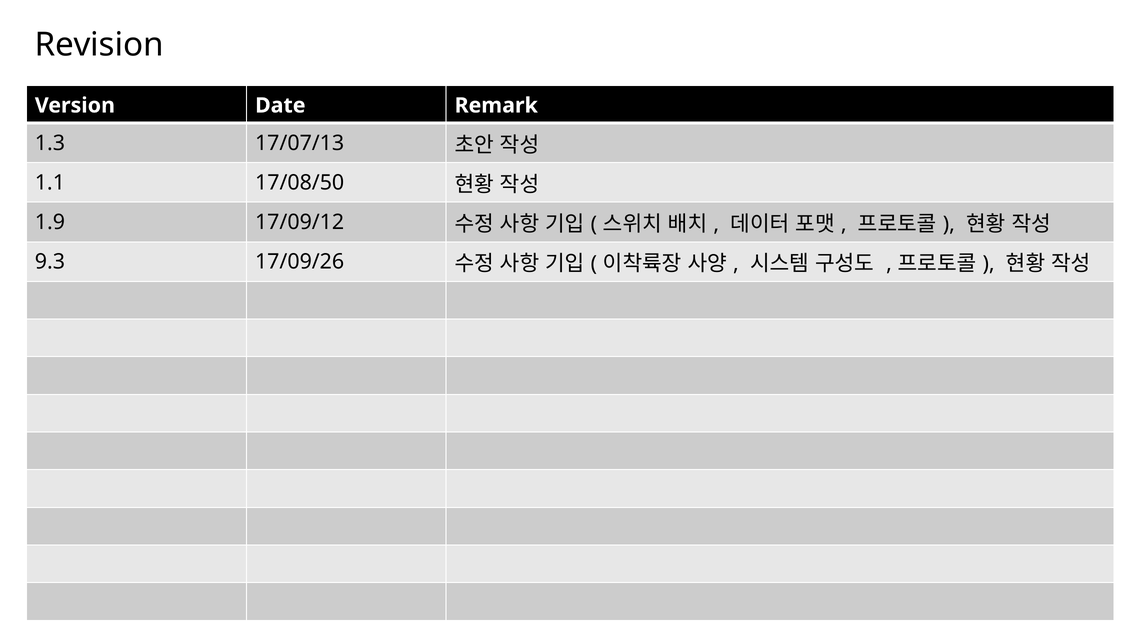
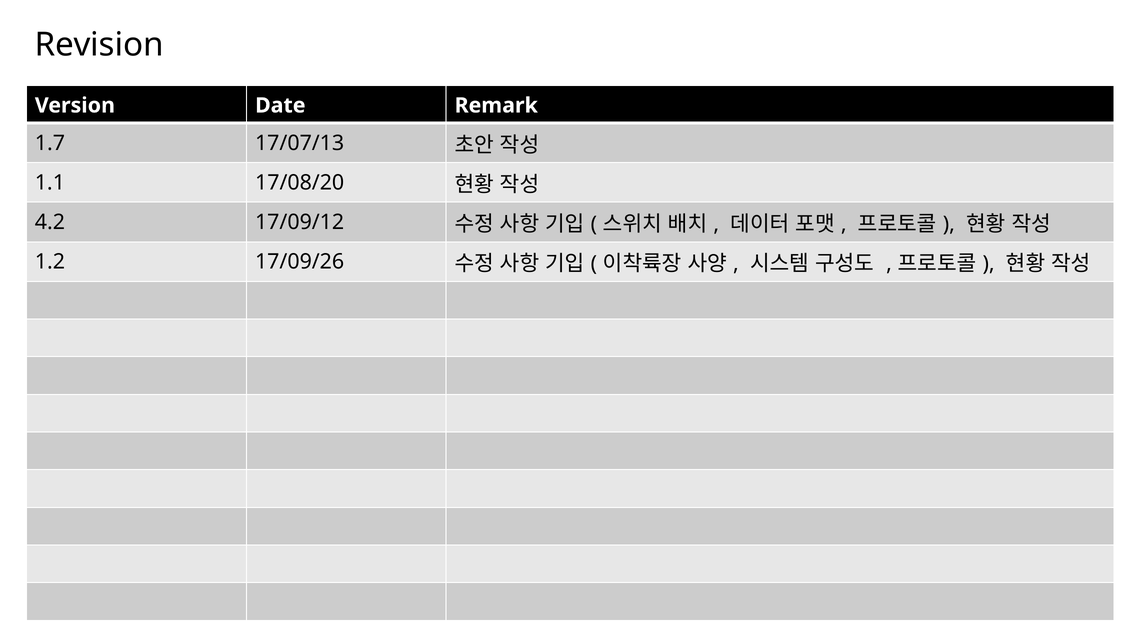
1.3: 1.3 -> 1.7
17/08/50: 17/08/50 -> 17/08/20
1.9: 1.9 -> 4.2
9.3: 9.3 -> 1.2
